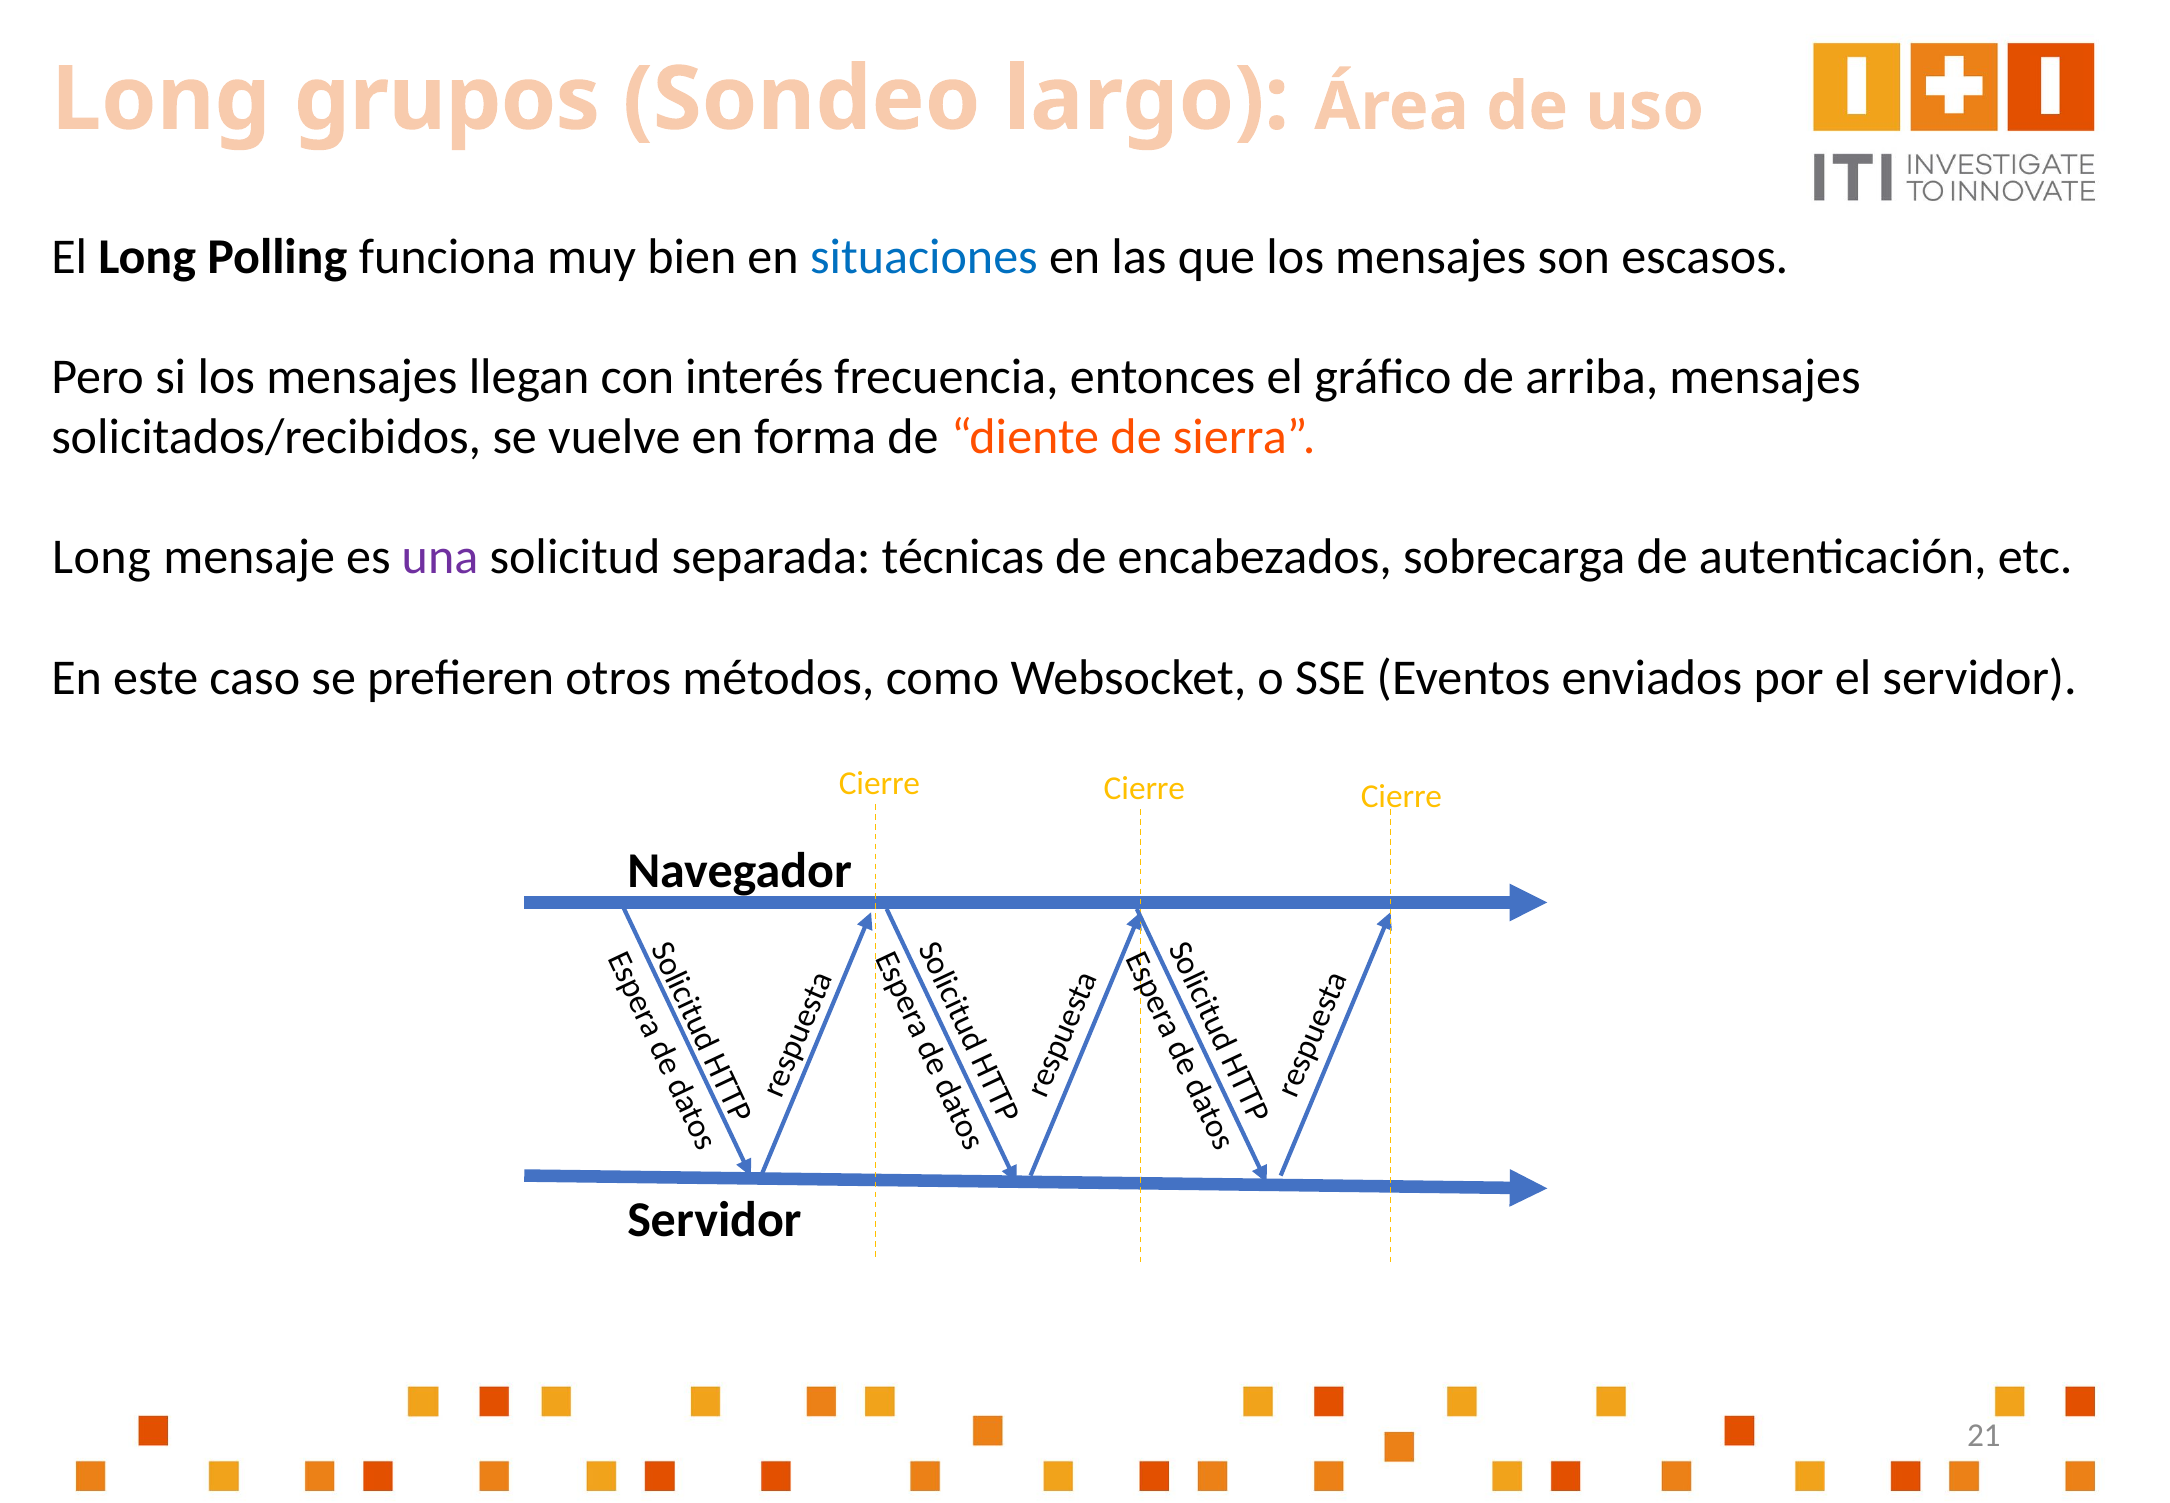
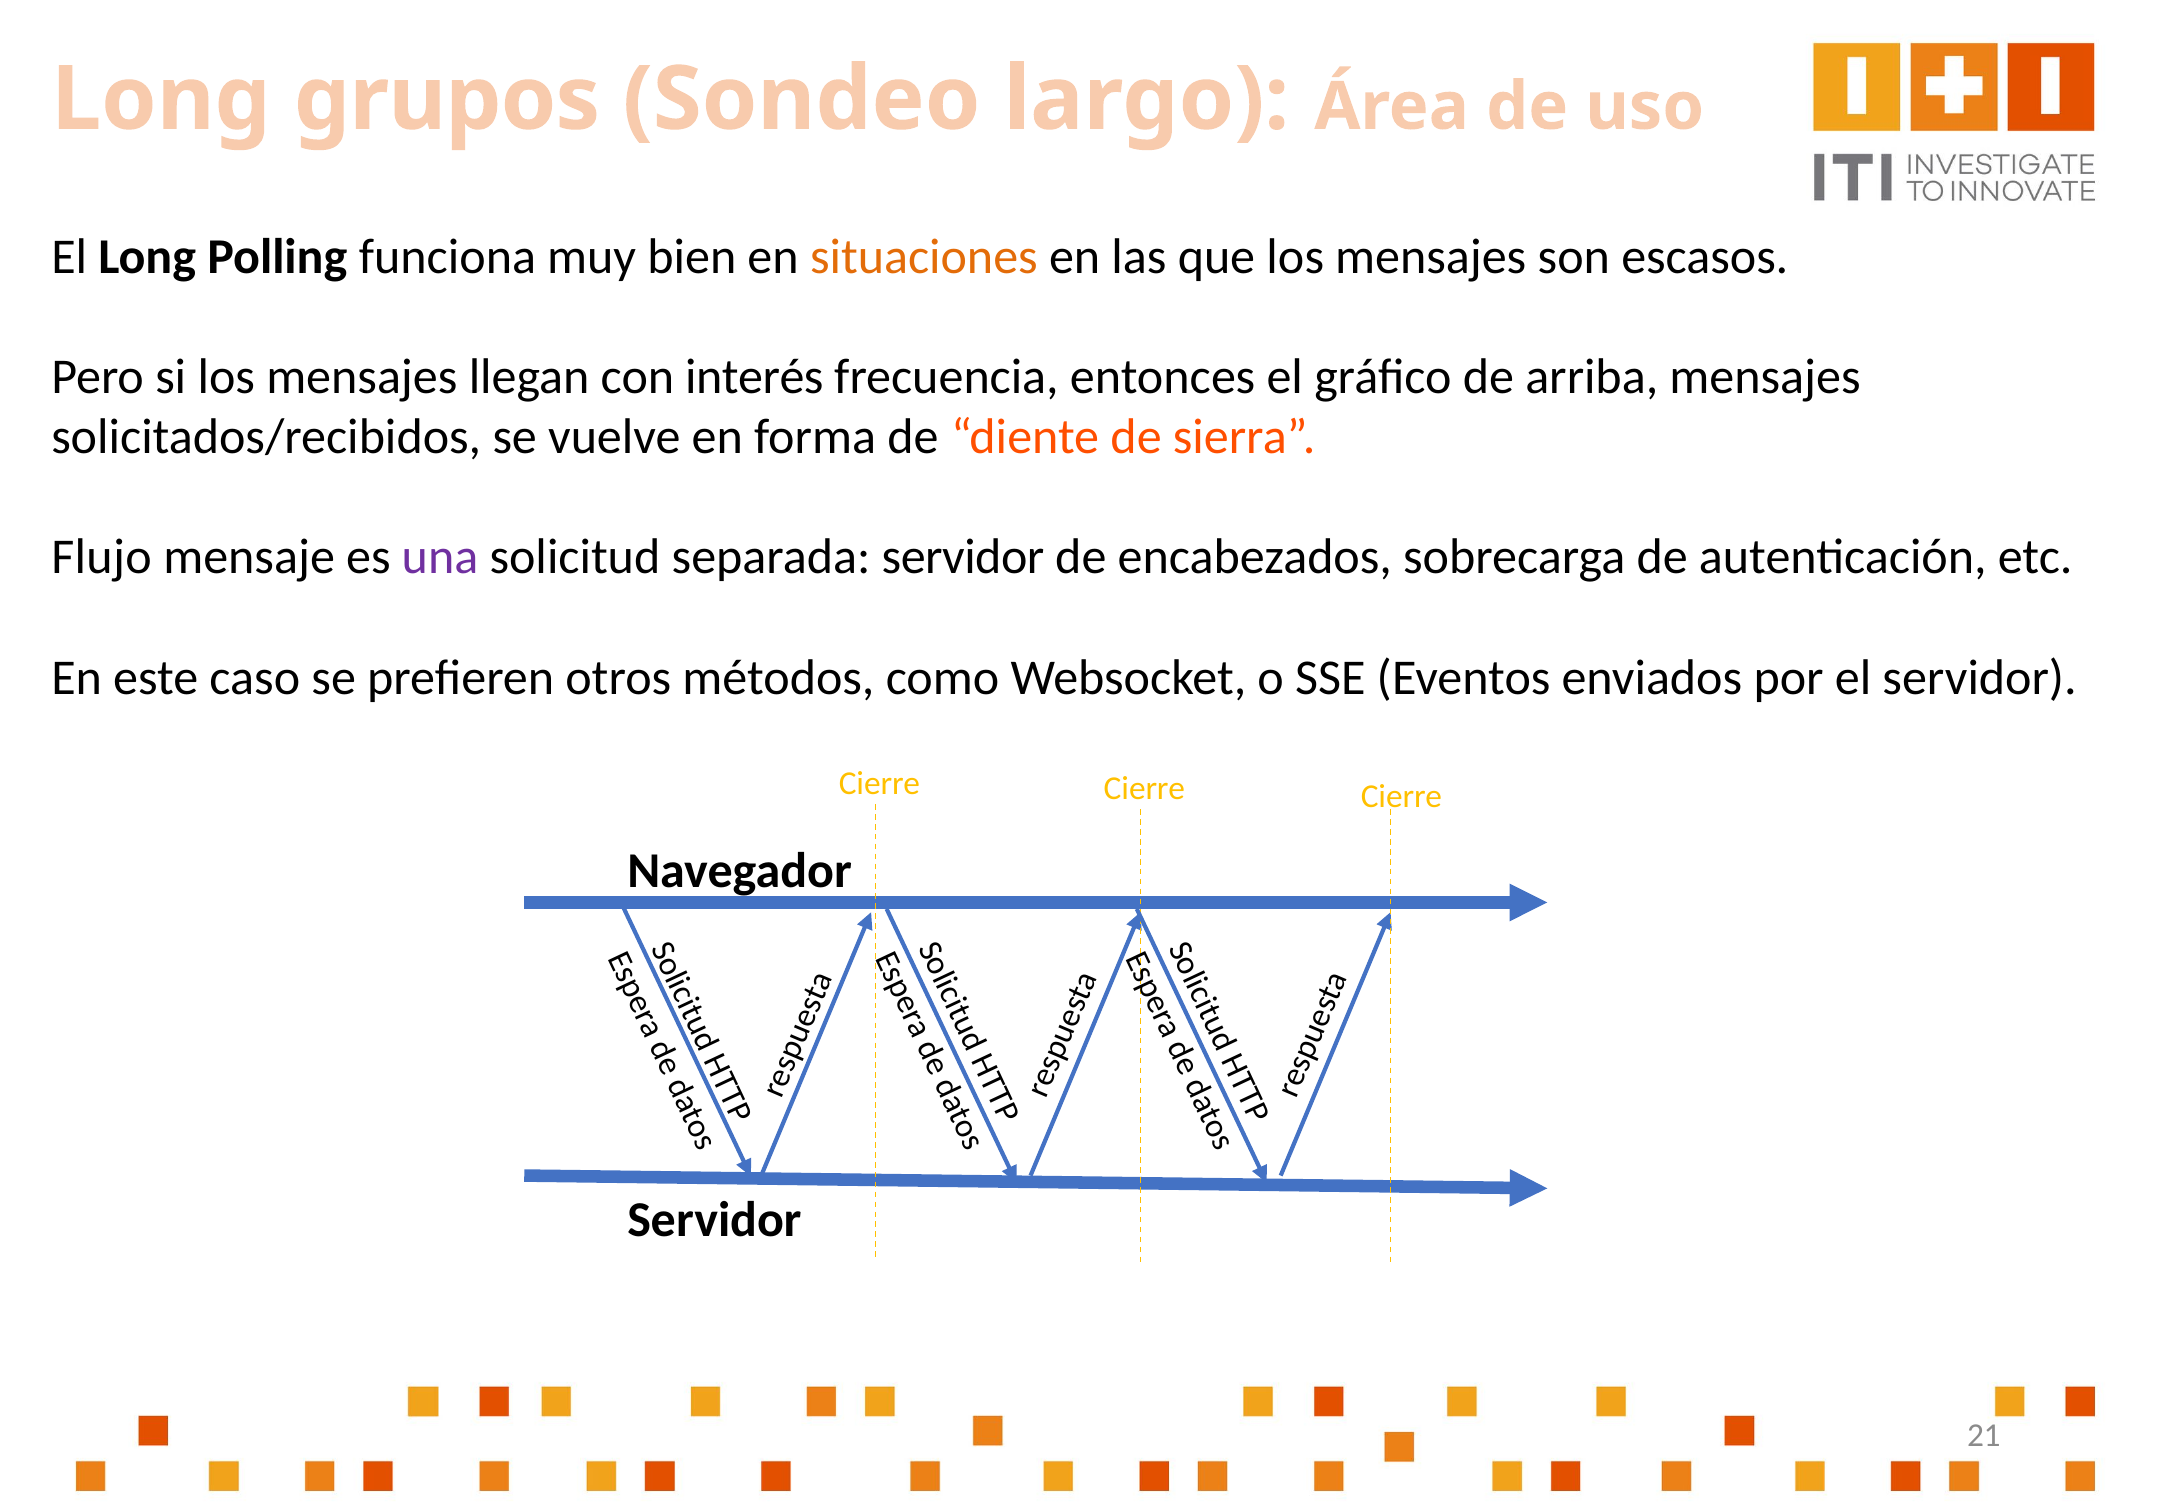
situaciones colour: blue -> orange
Long at (101, 557): Long -> Flujo
separada técnicas: técnicas -> servidor
